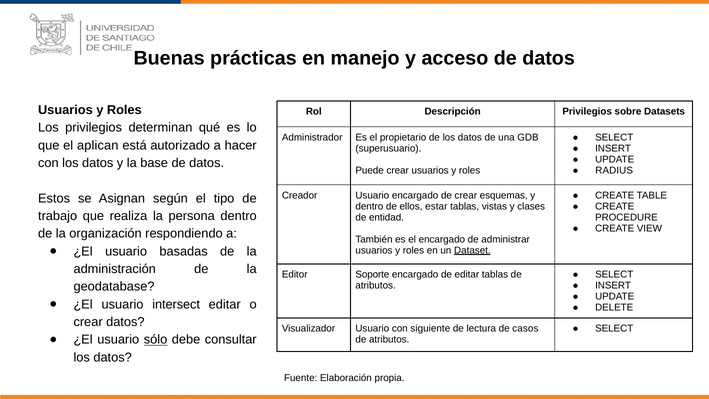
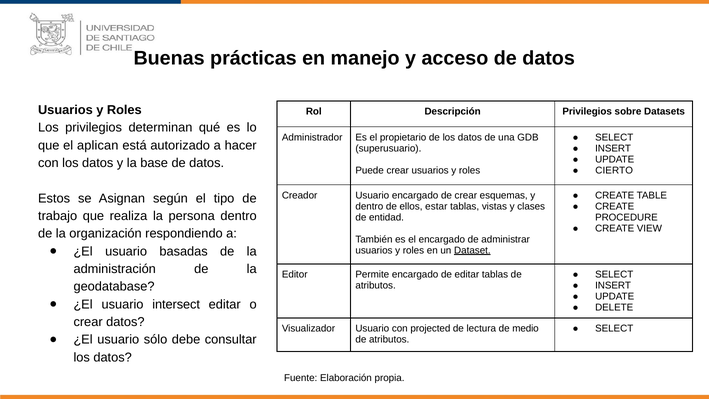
RADIUS: RADIUS -> CIERTO
Soporte: Soporte -> Permite
siguiente: siguiente -> projected
casos: casos -> medio
sólo underline: present -> none
